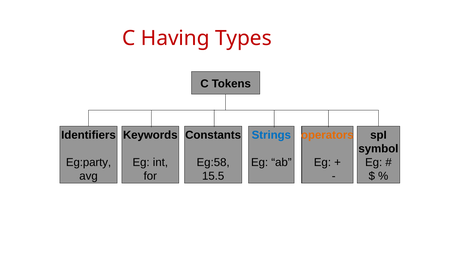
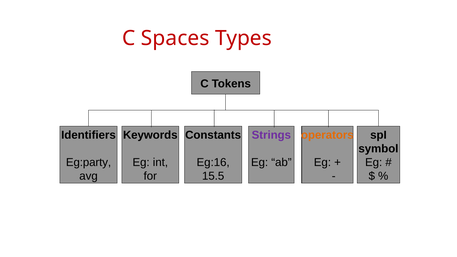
Having: Having -> Spaces
Strings colour: blue -> purple
Eg:58: Eg:58 -> Eg:16
